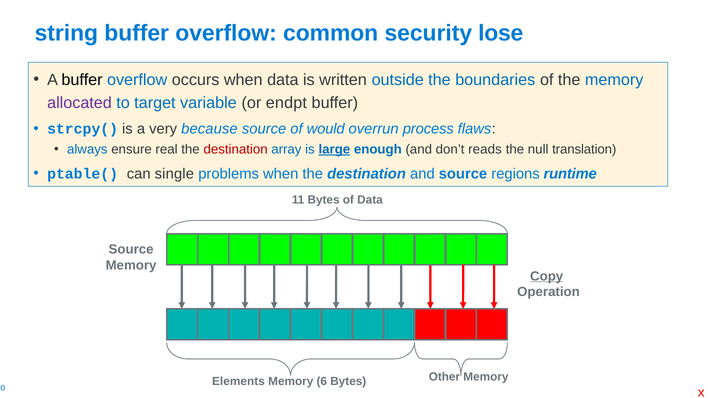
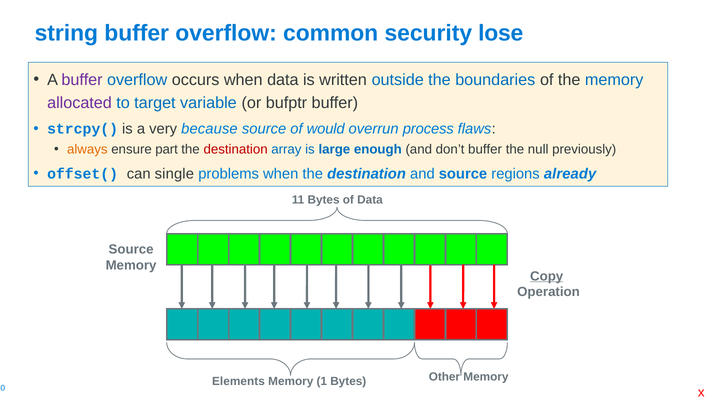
buffer at (82, 80) colour: black -> purple
endpt: endpt -> bufptr
always colour: blue -> orange
real: real -> part
large underline: present -> none
don’t reads: reads -> buffer
translation: translation -> previously
ptable(: ptable( -> offset(
runtime: runtime -> already
6: 6 -> 1
